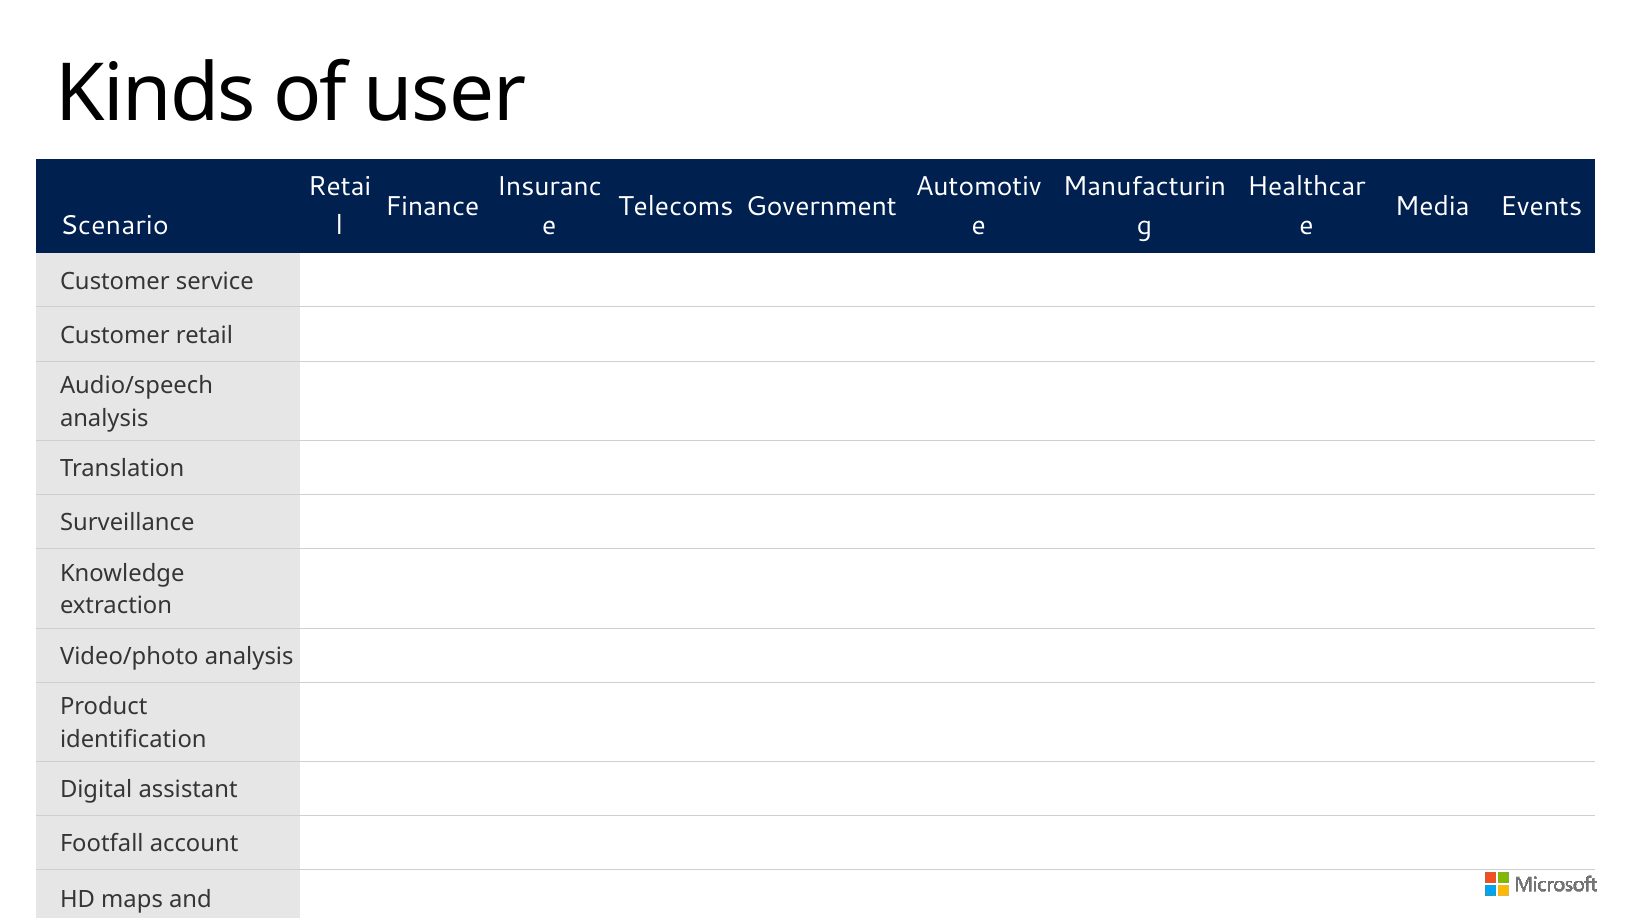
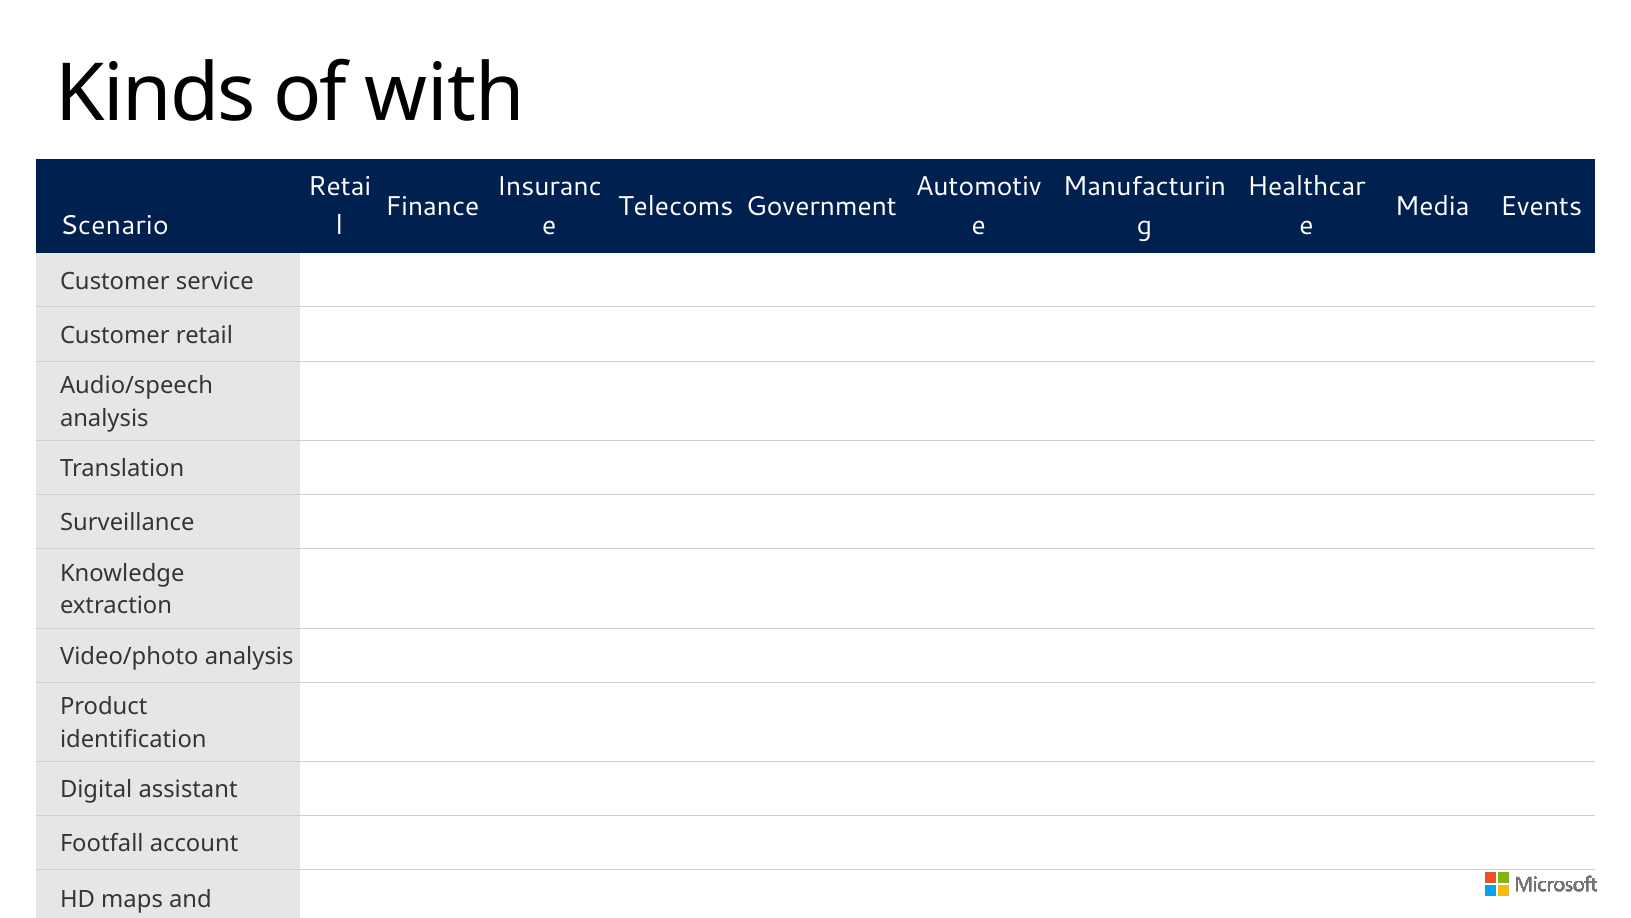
user: user -> with
